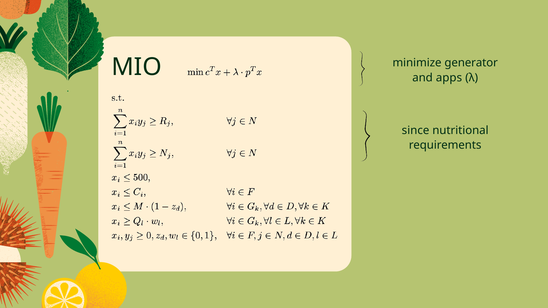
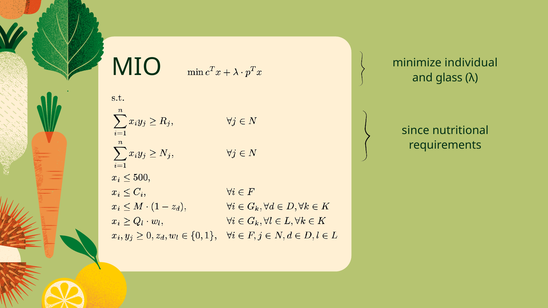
generator: generator -> individual
apps: apps -> glass
